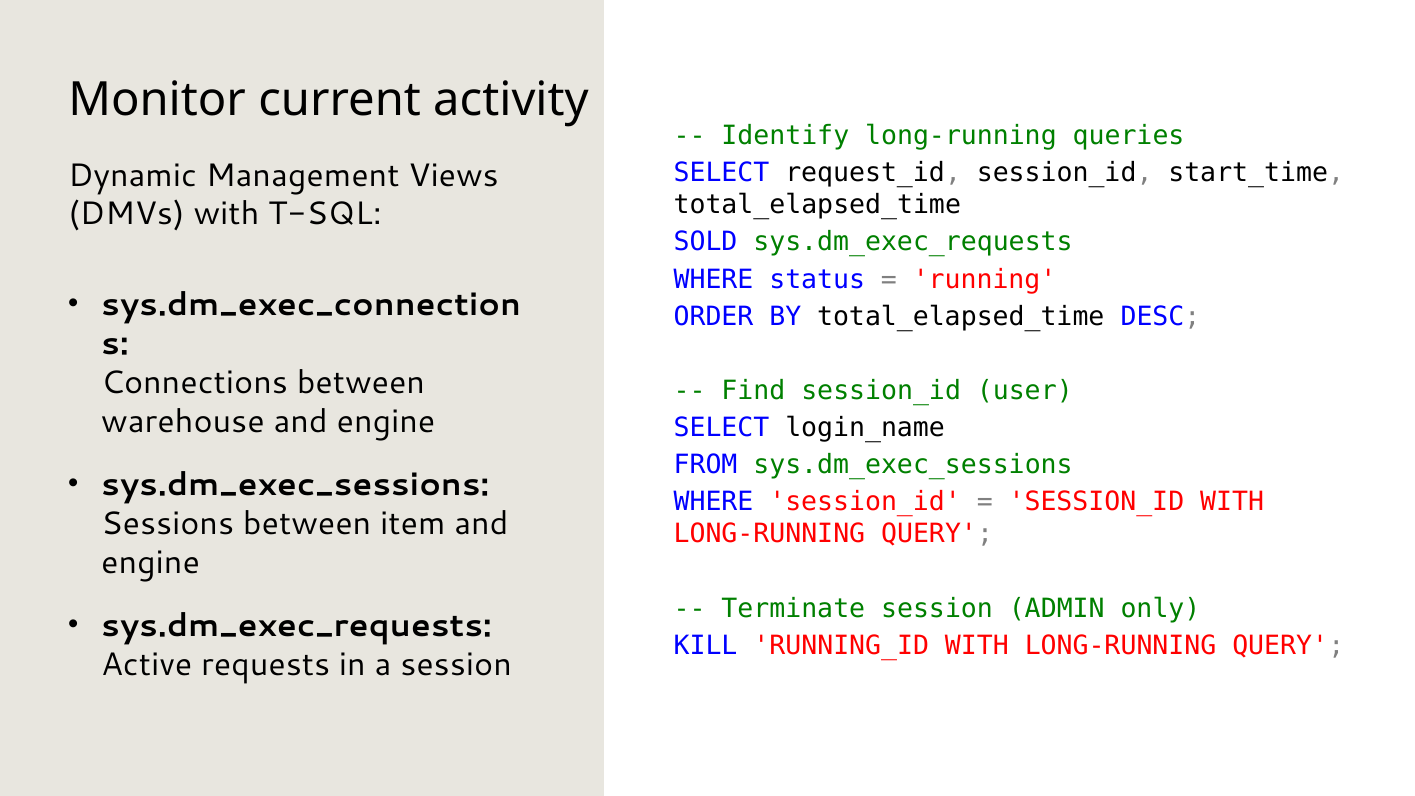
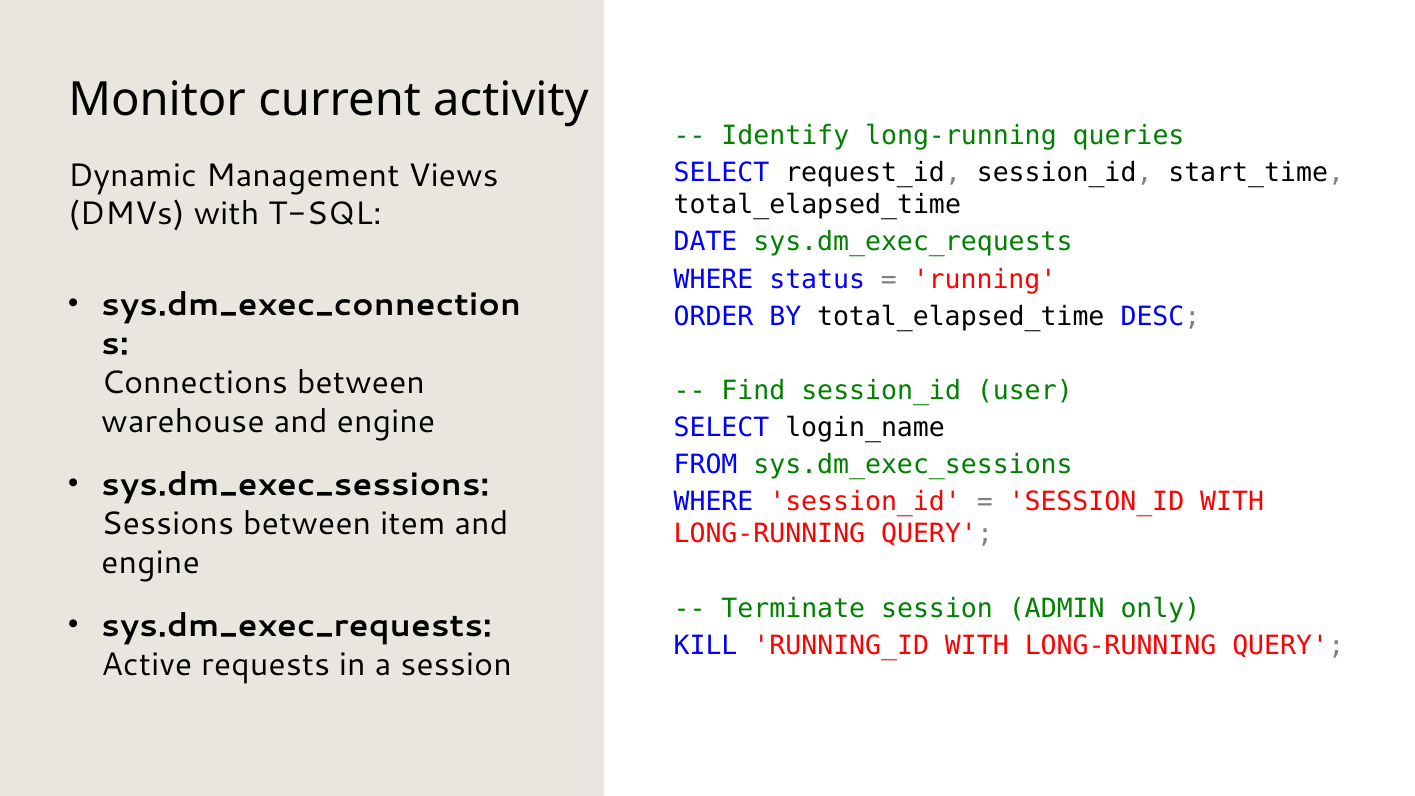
SOLD: SOLD -> DATE
